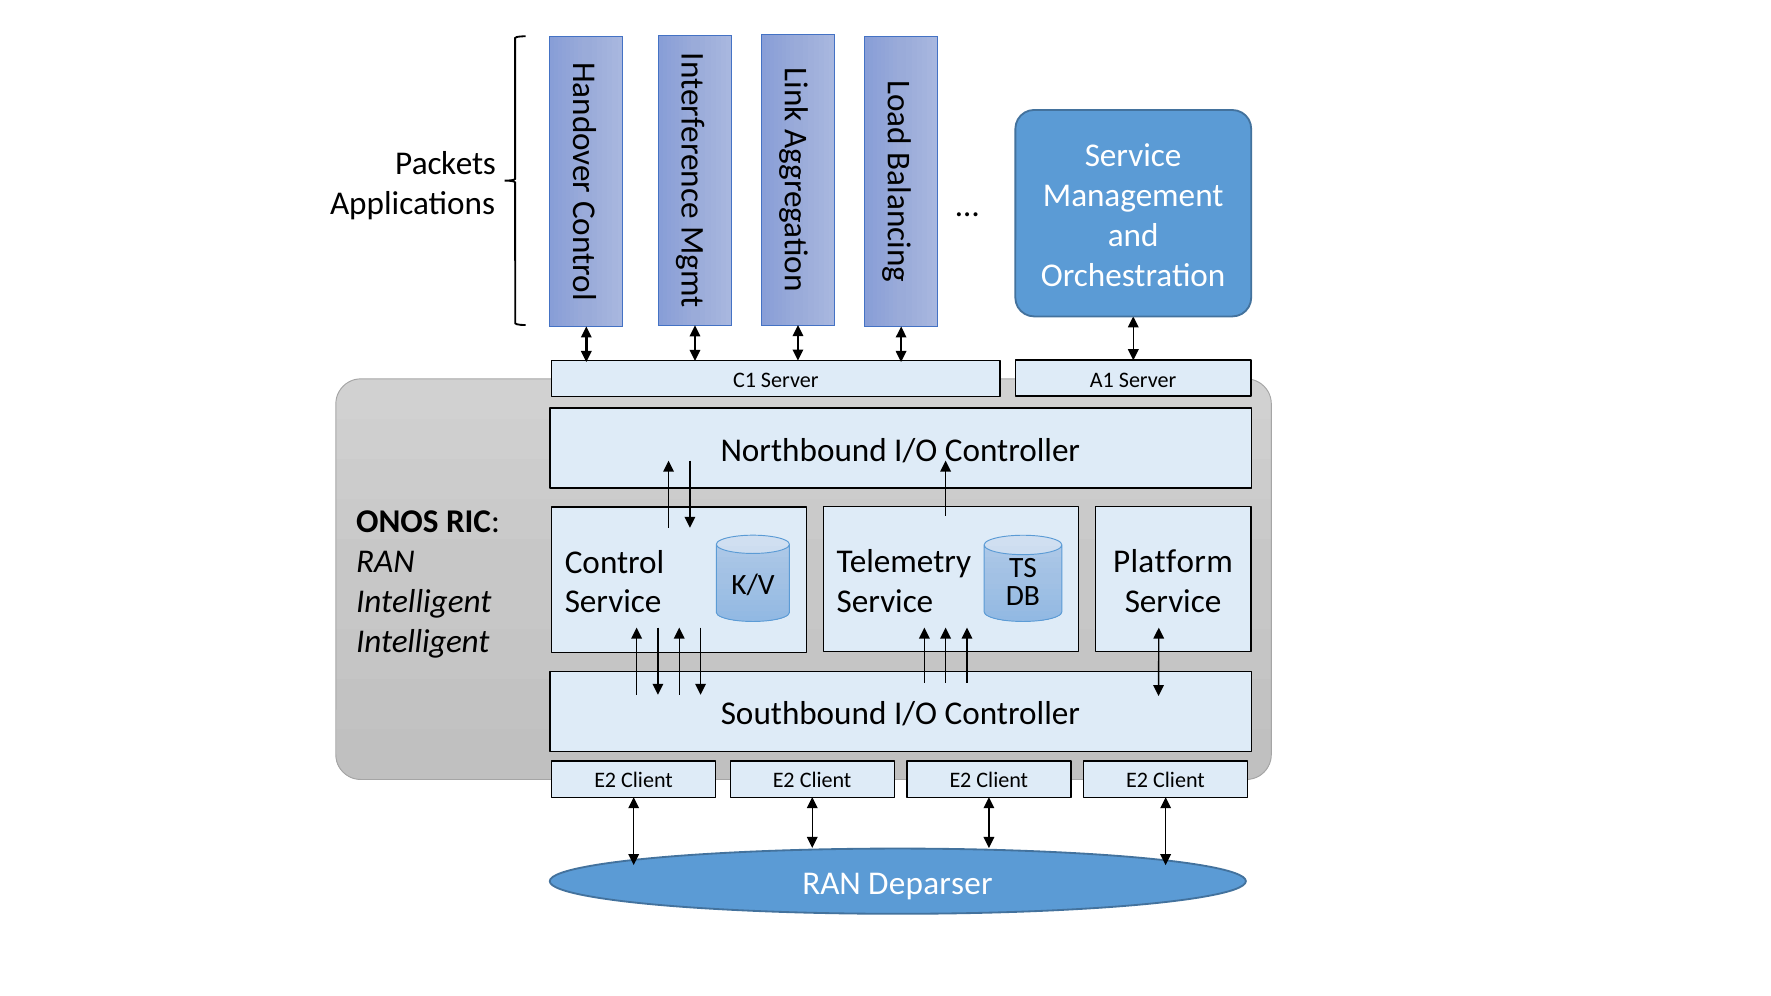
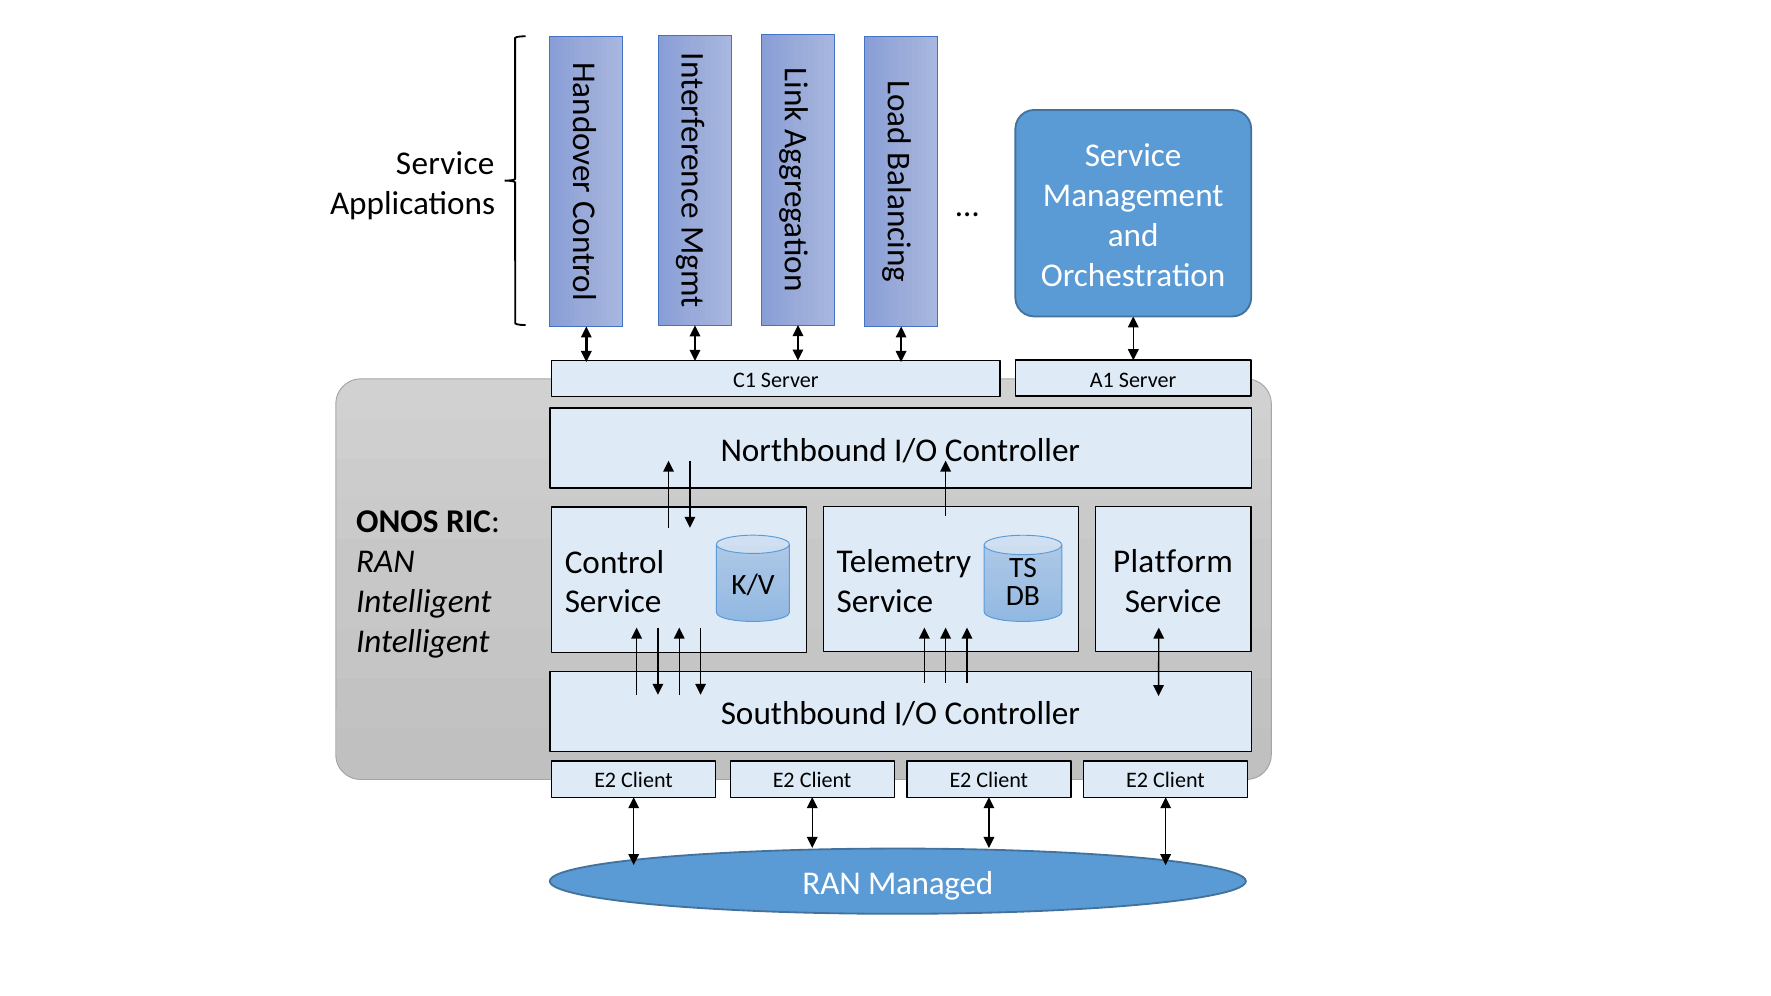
Packets at (446, 163): Packets -> Service
Deparser: Deparser -> Managed
